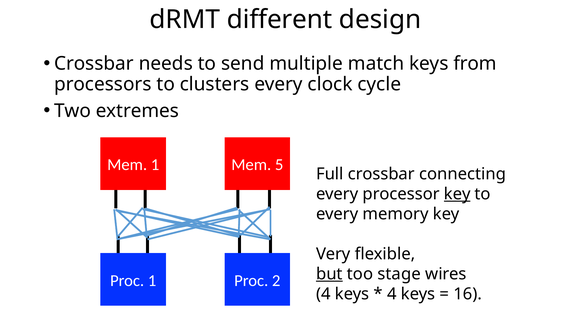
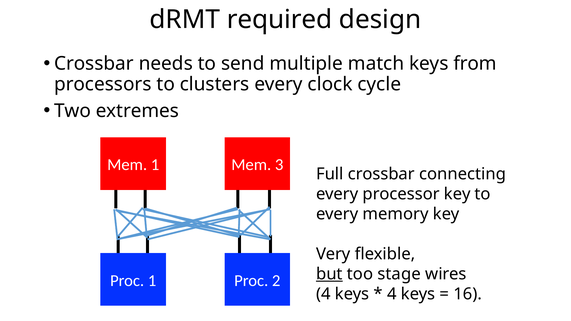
different: different -> required
5: 5 -> 3
key at (457, 194) underline: present -> none
